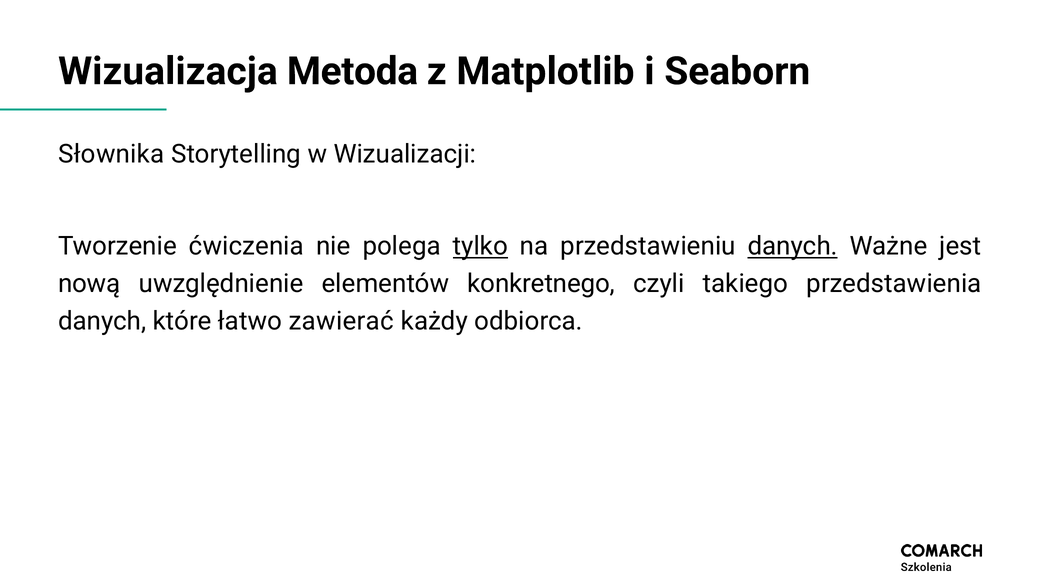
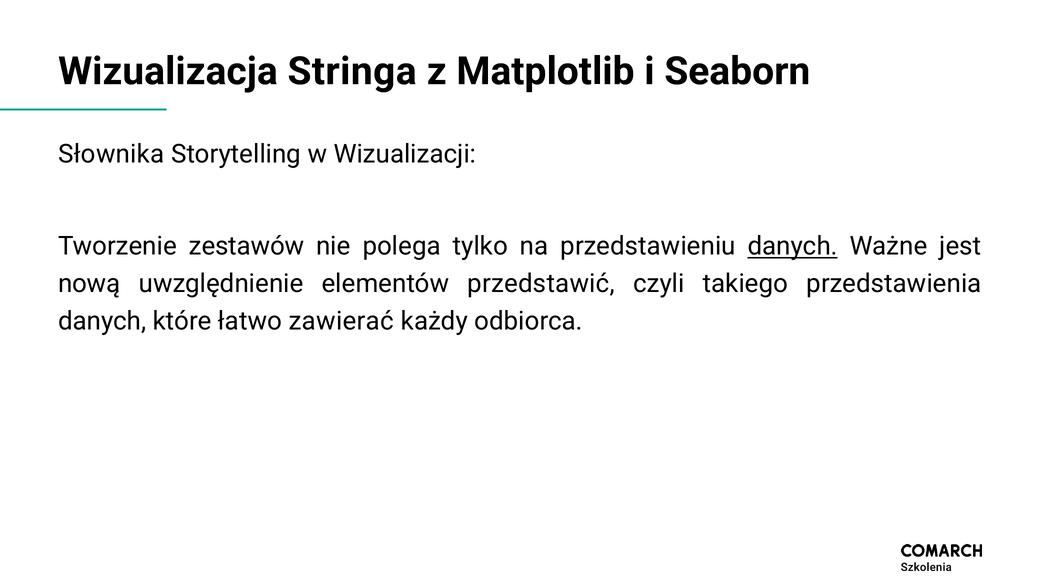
Metoda: Metoda -> Stringa
ćwiczenia: ćwiczenia -> zestawów
tylko underline: present -> none
konkretnego: konkretnego -> przedstawić
